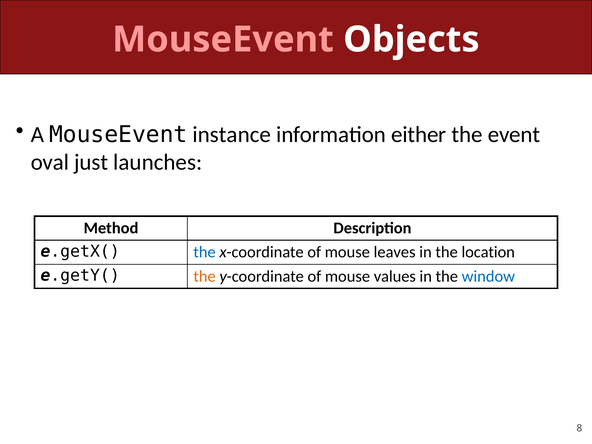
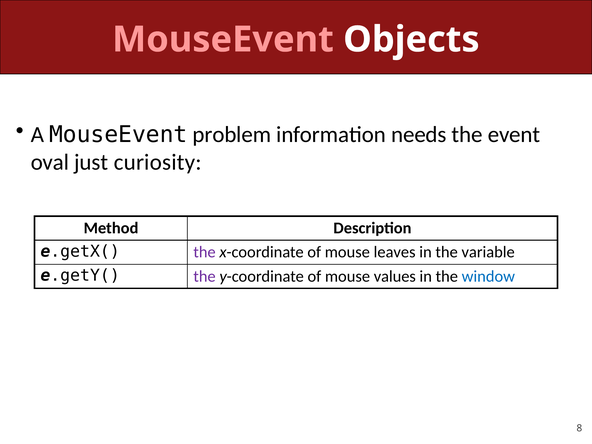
instance: instance -> problem
either: either -> needs
launches: launches -> curiosity
the at (205, 252) colour: blue -> purple
location: location -> variable
the at (205, 276) colour: orange -> purple
